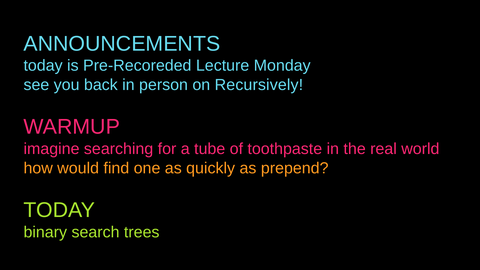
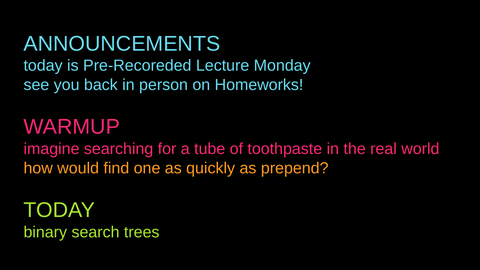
Recursively: Recursively -> Homeworks
